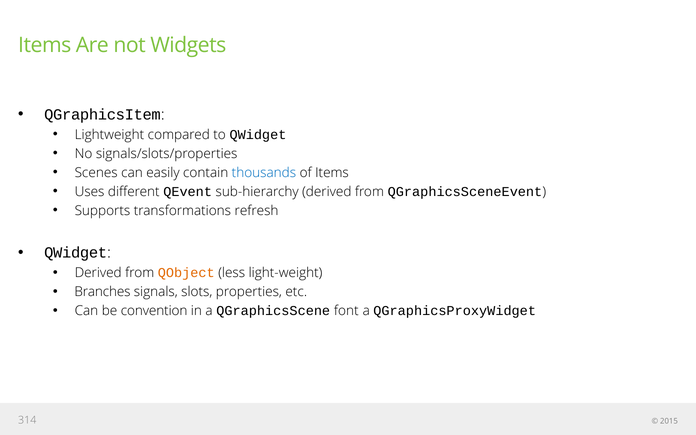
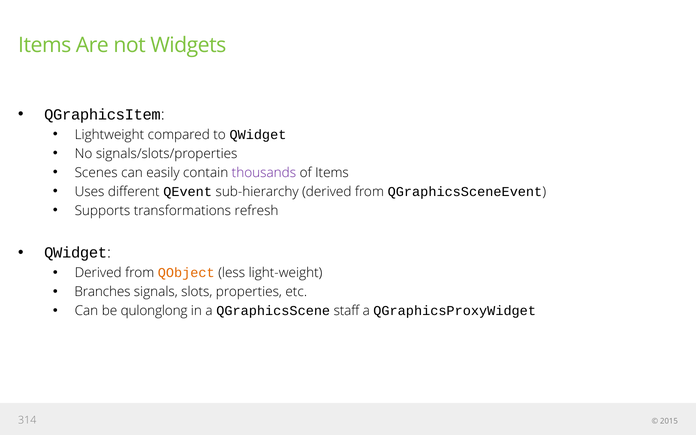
thousands colour: blue -> purple
convention: convention -> qulonglong
font: font -> staff
